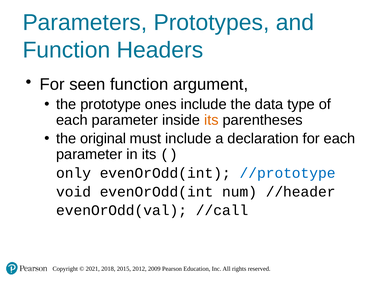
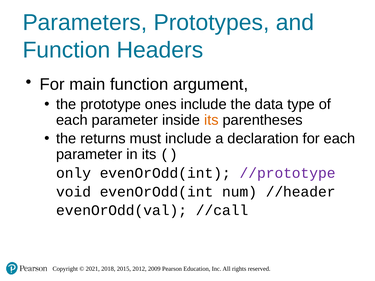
seen: seen -> main
original: original -> returns
//prototype colour: blue -> purple
